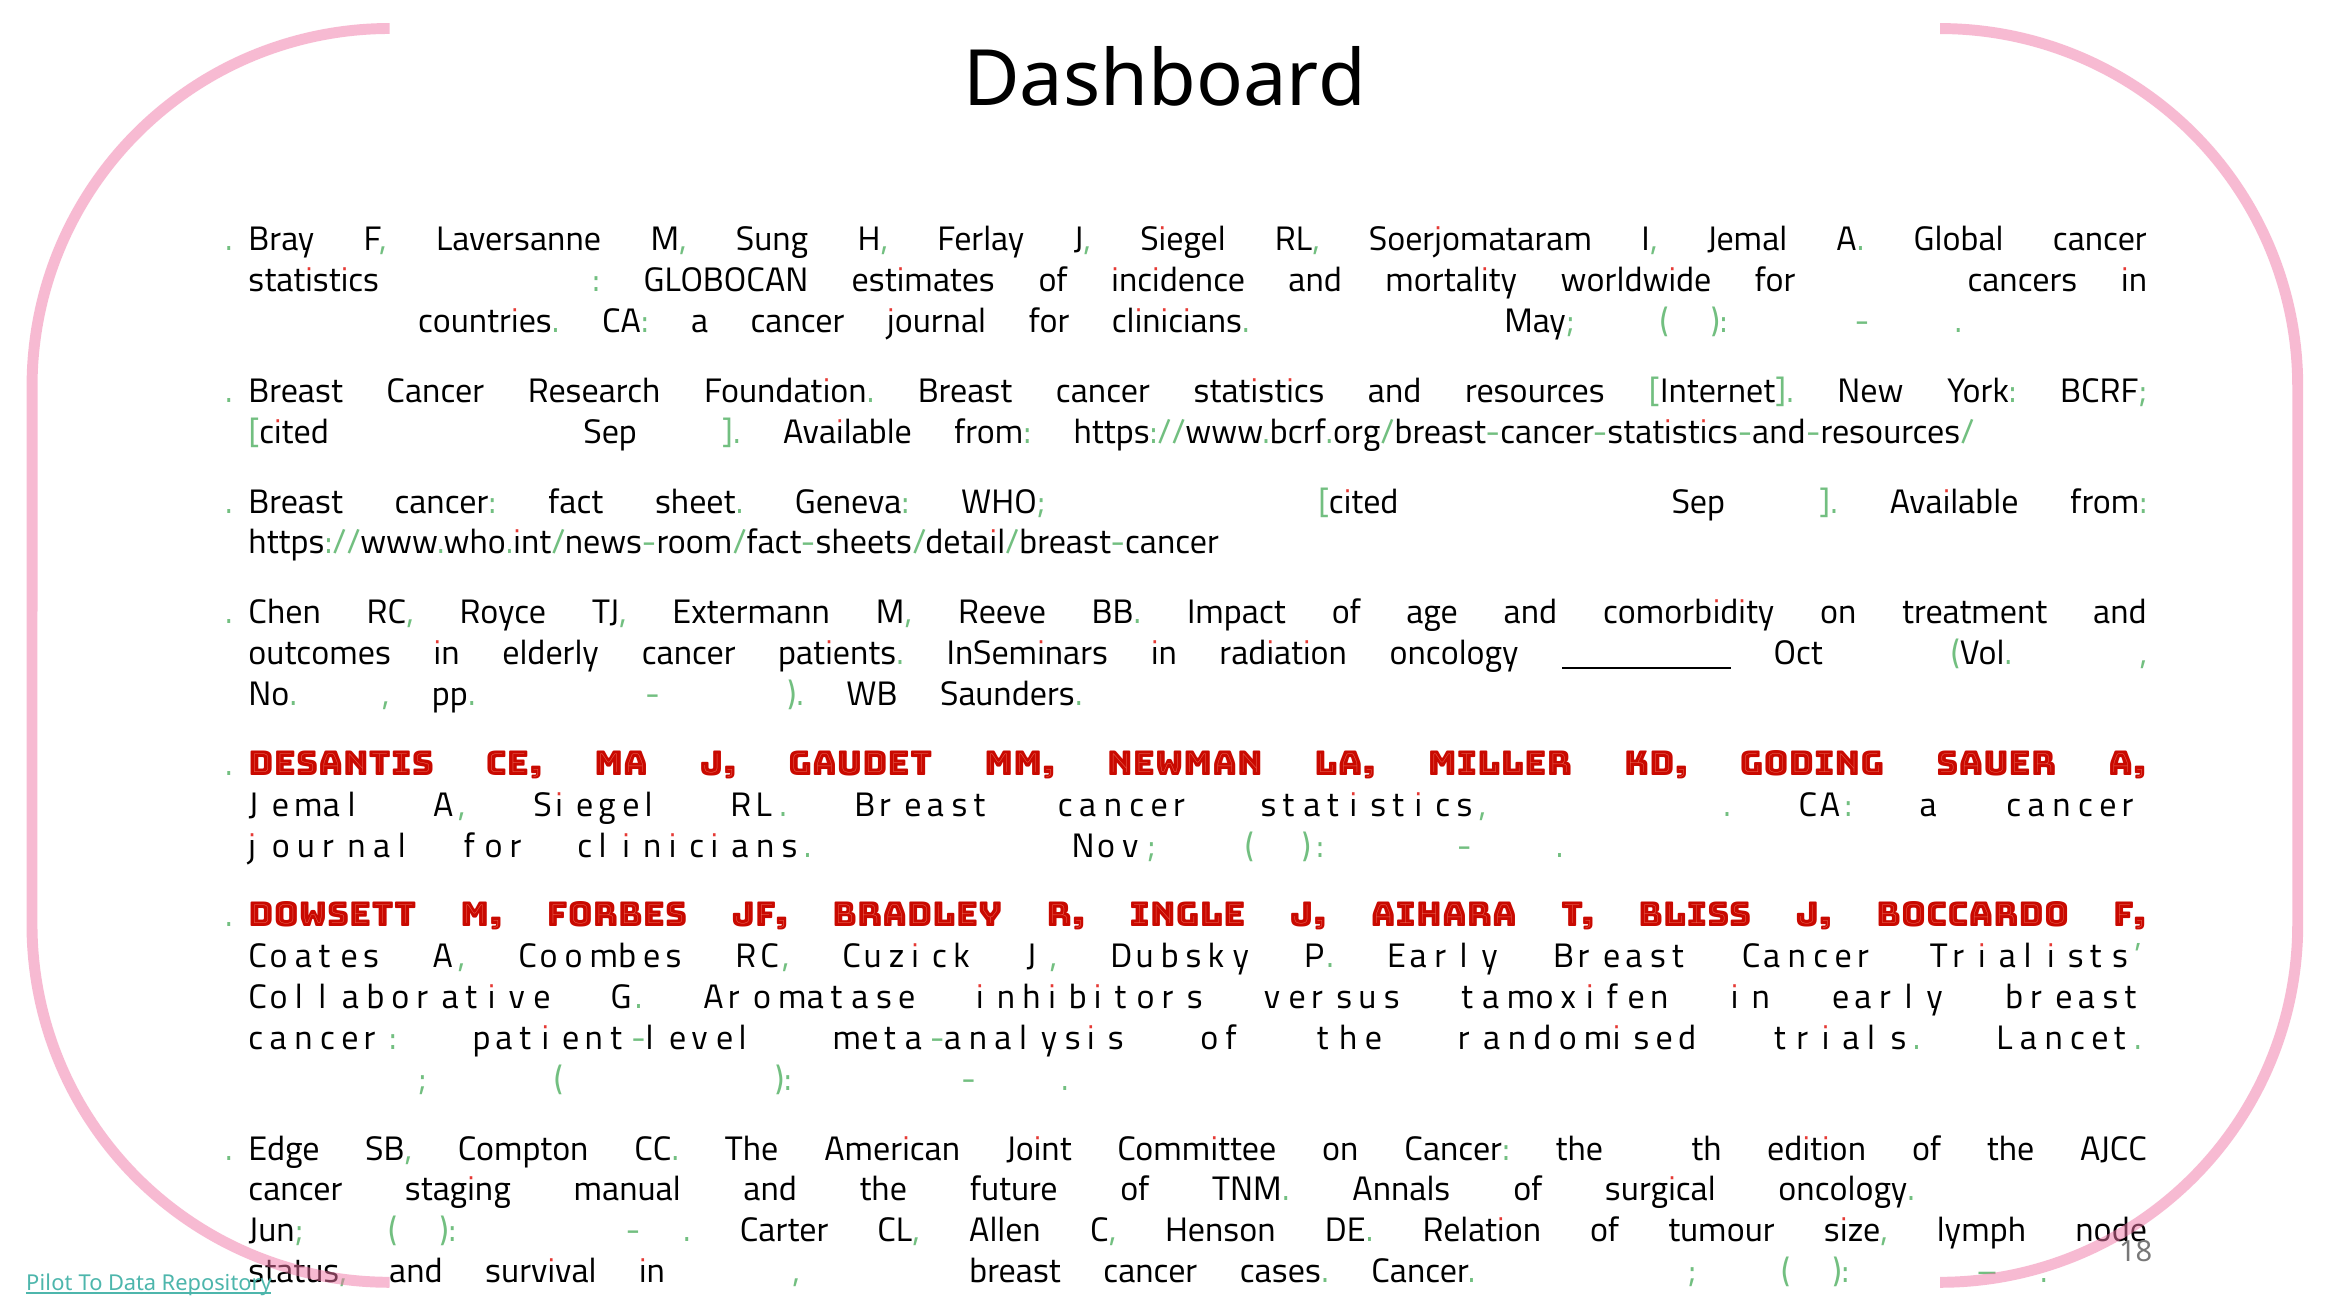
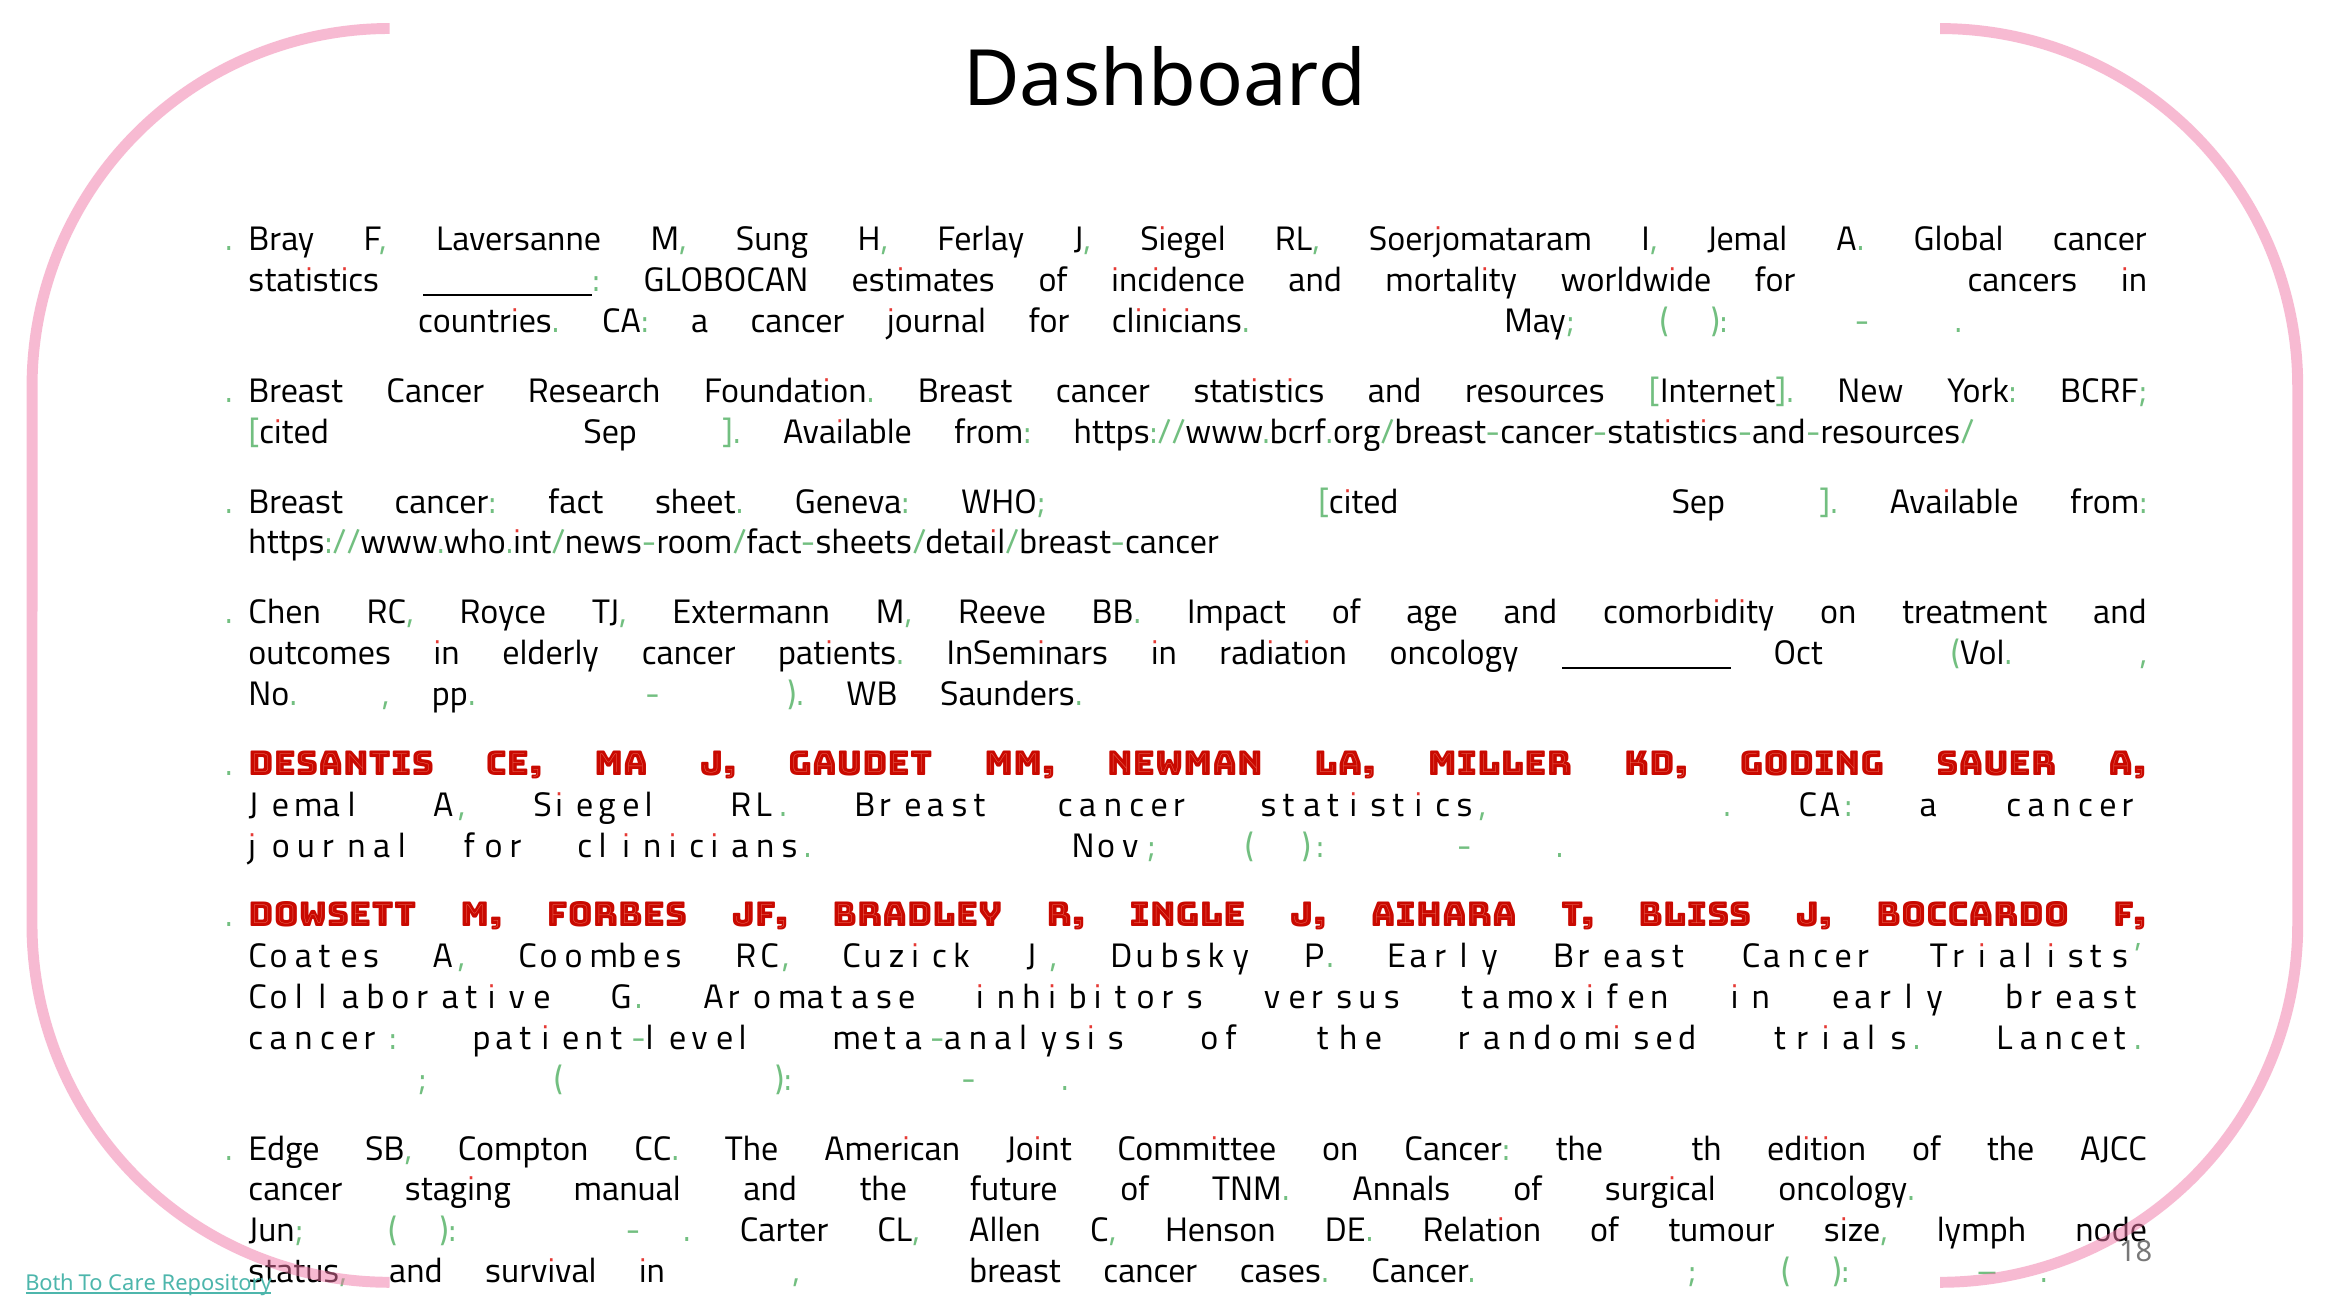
2022 underline: none -> present
Pilot: Pilot -> Both
Data: Data -> Care
